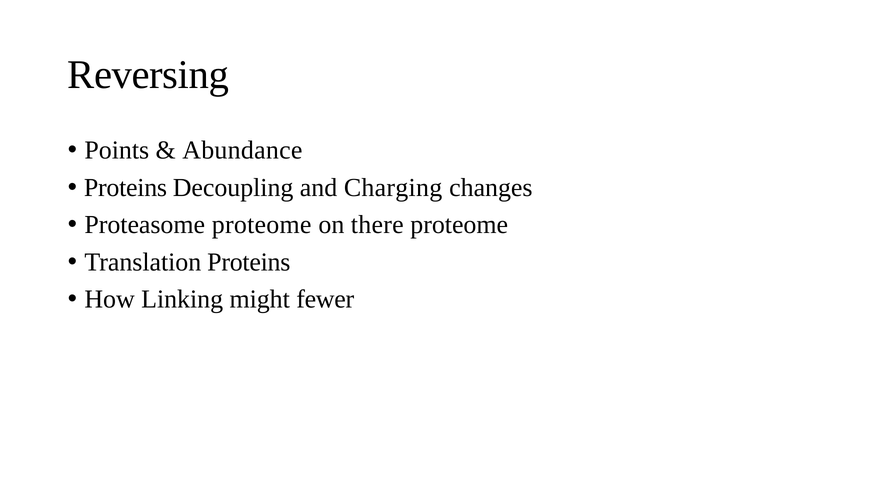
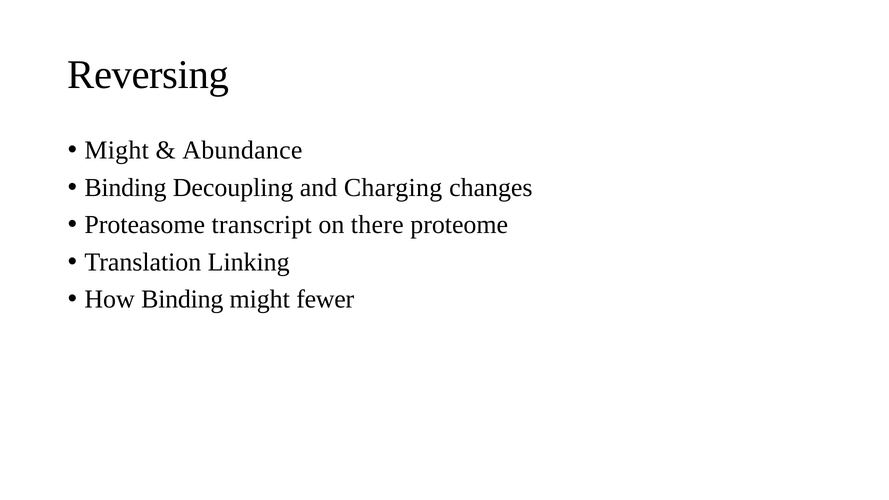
Points at (117, 150): Points -> Might
Proteins at (126, 188): Proteins -> Binding
Proteasome proteome: proteome -> transcript
Translation Proteins: Proteins -> Linking
How Linking: Linking -> Binding
